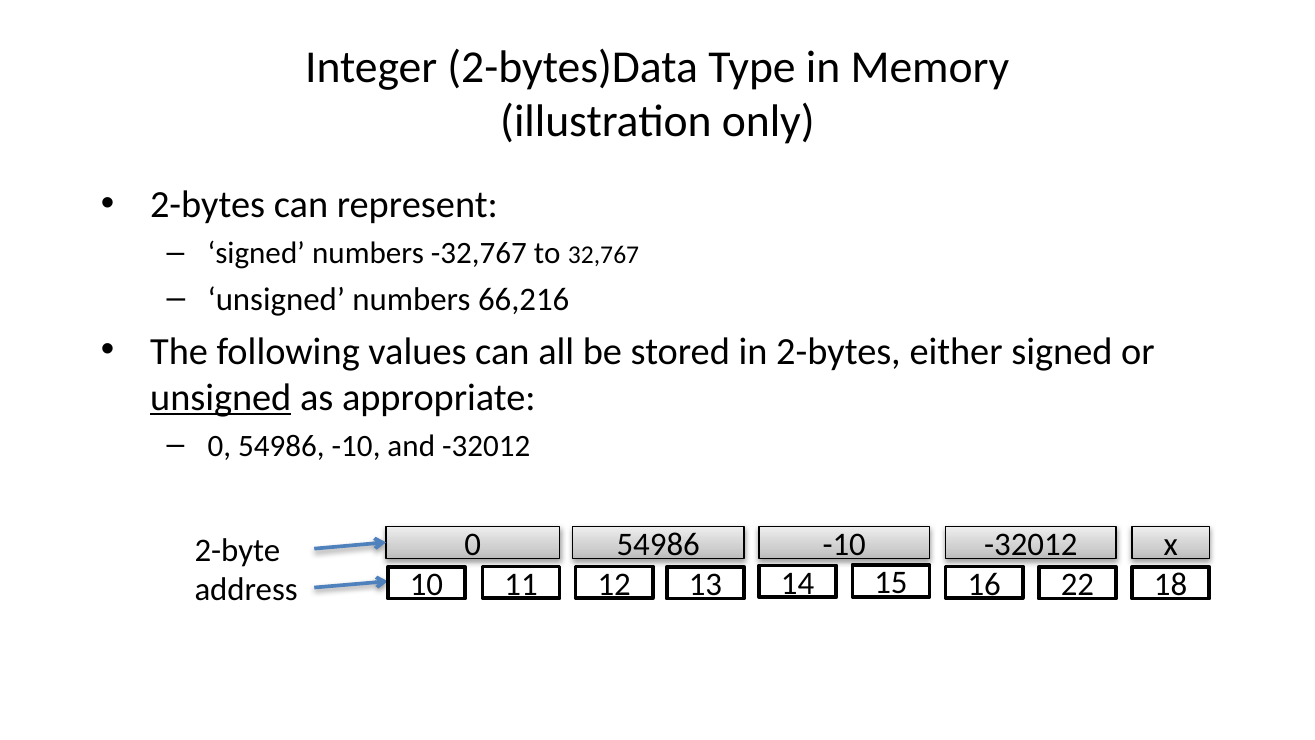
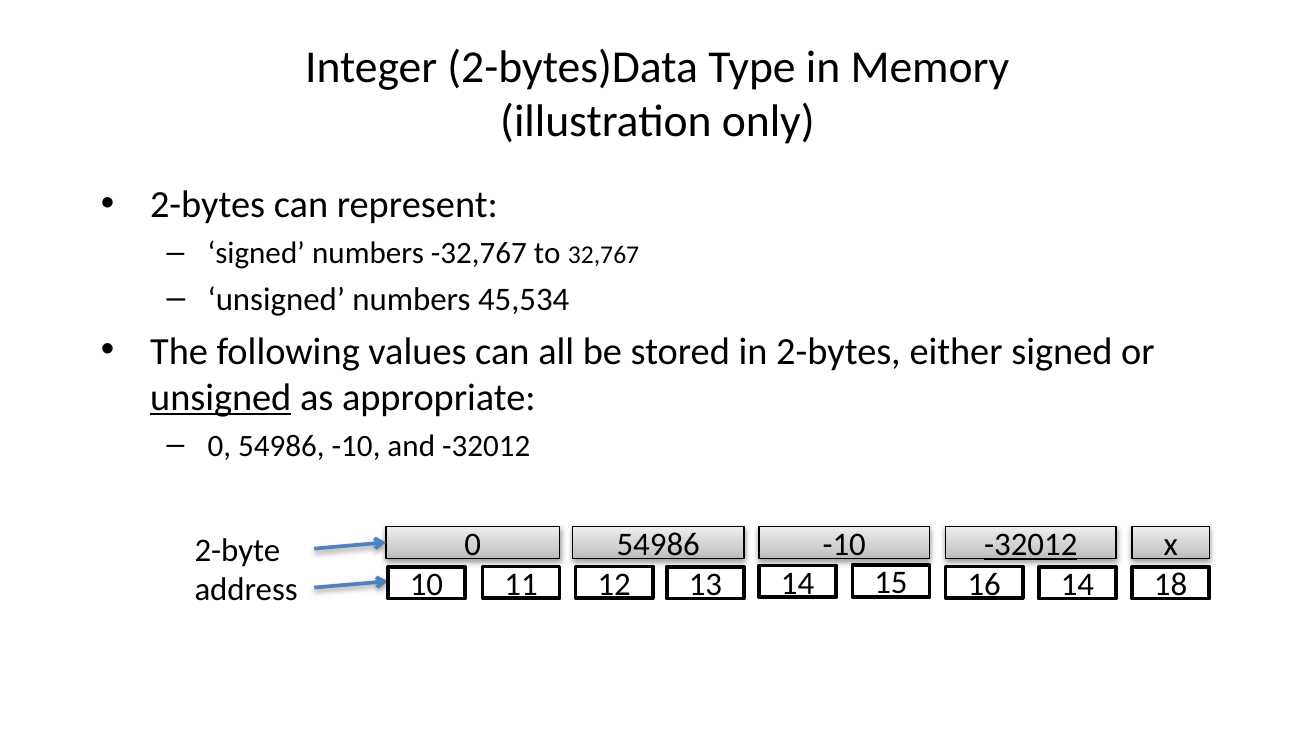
66,216: 66,216 -> 45,534
-32012 at (1031, 544) underline: none -> present
16 22: 22 -> 14
